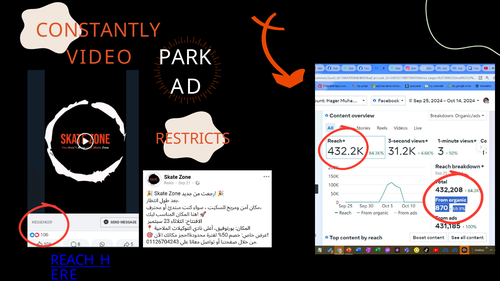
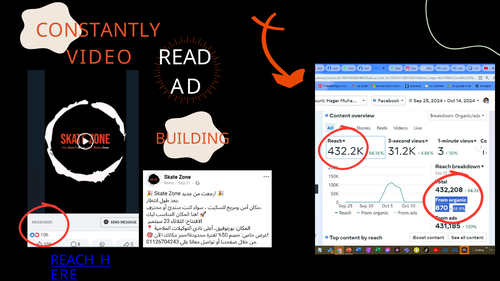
PARK: PARK -> READ
RESTRICTS: RESTRICTS -> BUILDING
